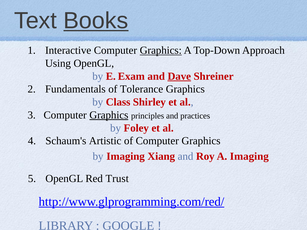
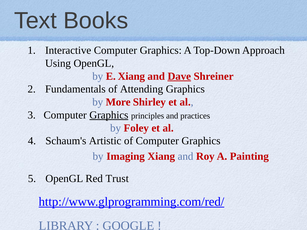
Books underline: present -> none
Graphics at (161, 50) underline: present -> none
E Exam: Exam -> Xiang
Tolerance: Tolerance -> Attending
Class: Class -> More
A Imaging: Imaging -> Painting
